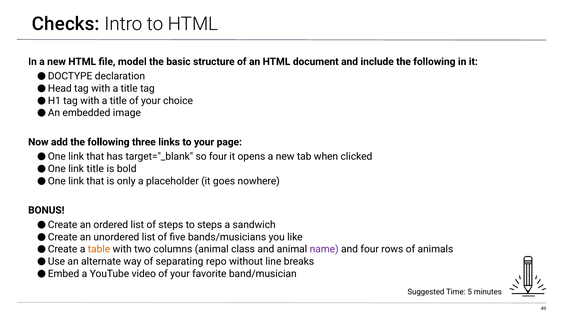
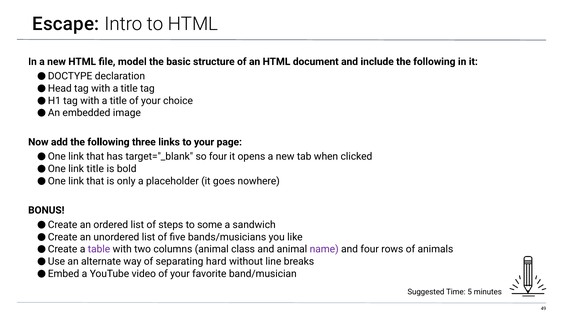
Checks: Checks -> Escape
to steps: steps -> some
table colour: orange -> purple
repo: repo -> hard
